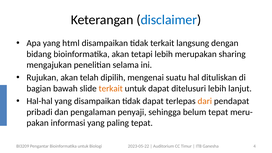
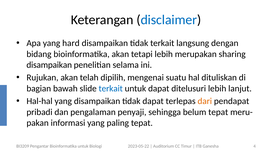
html: html -> hard
mengajukan at (49, 65): mengajukan -> disampaikan
terkait at (111, 88) colour: orange -> blue
